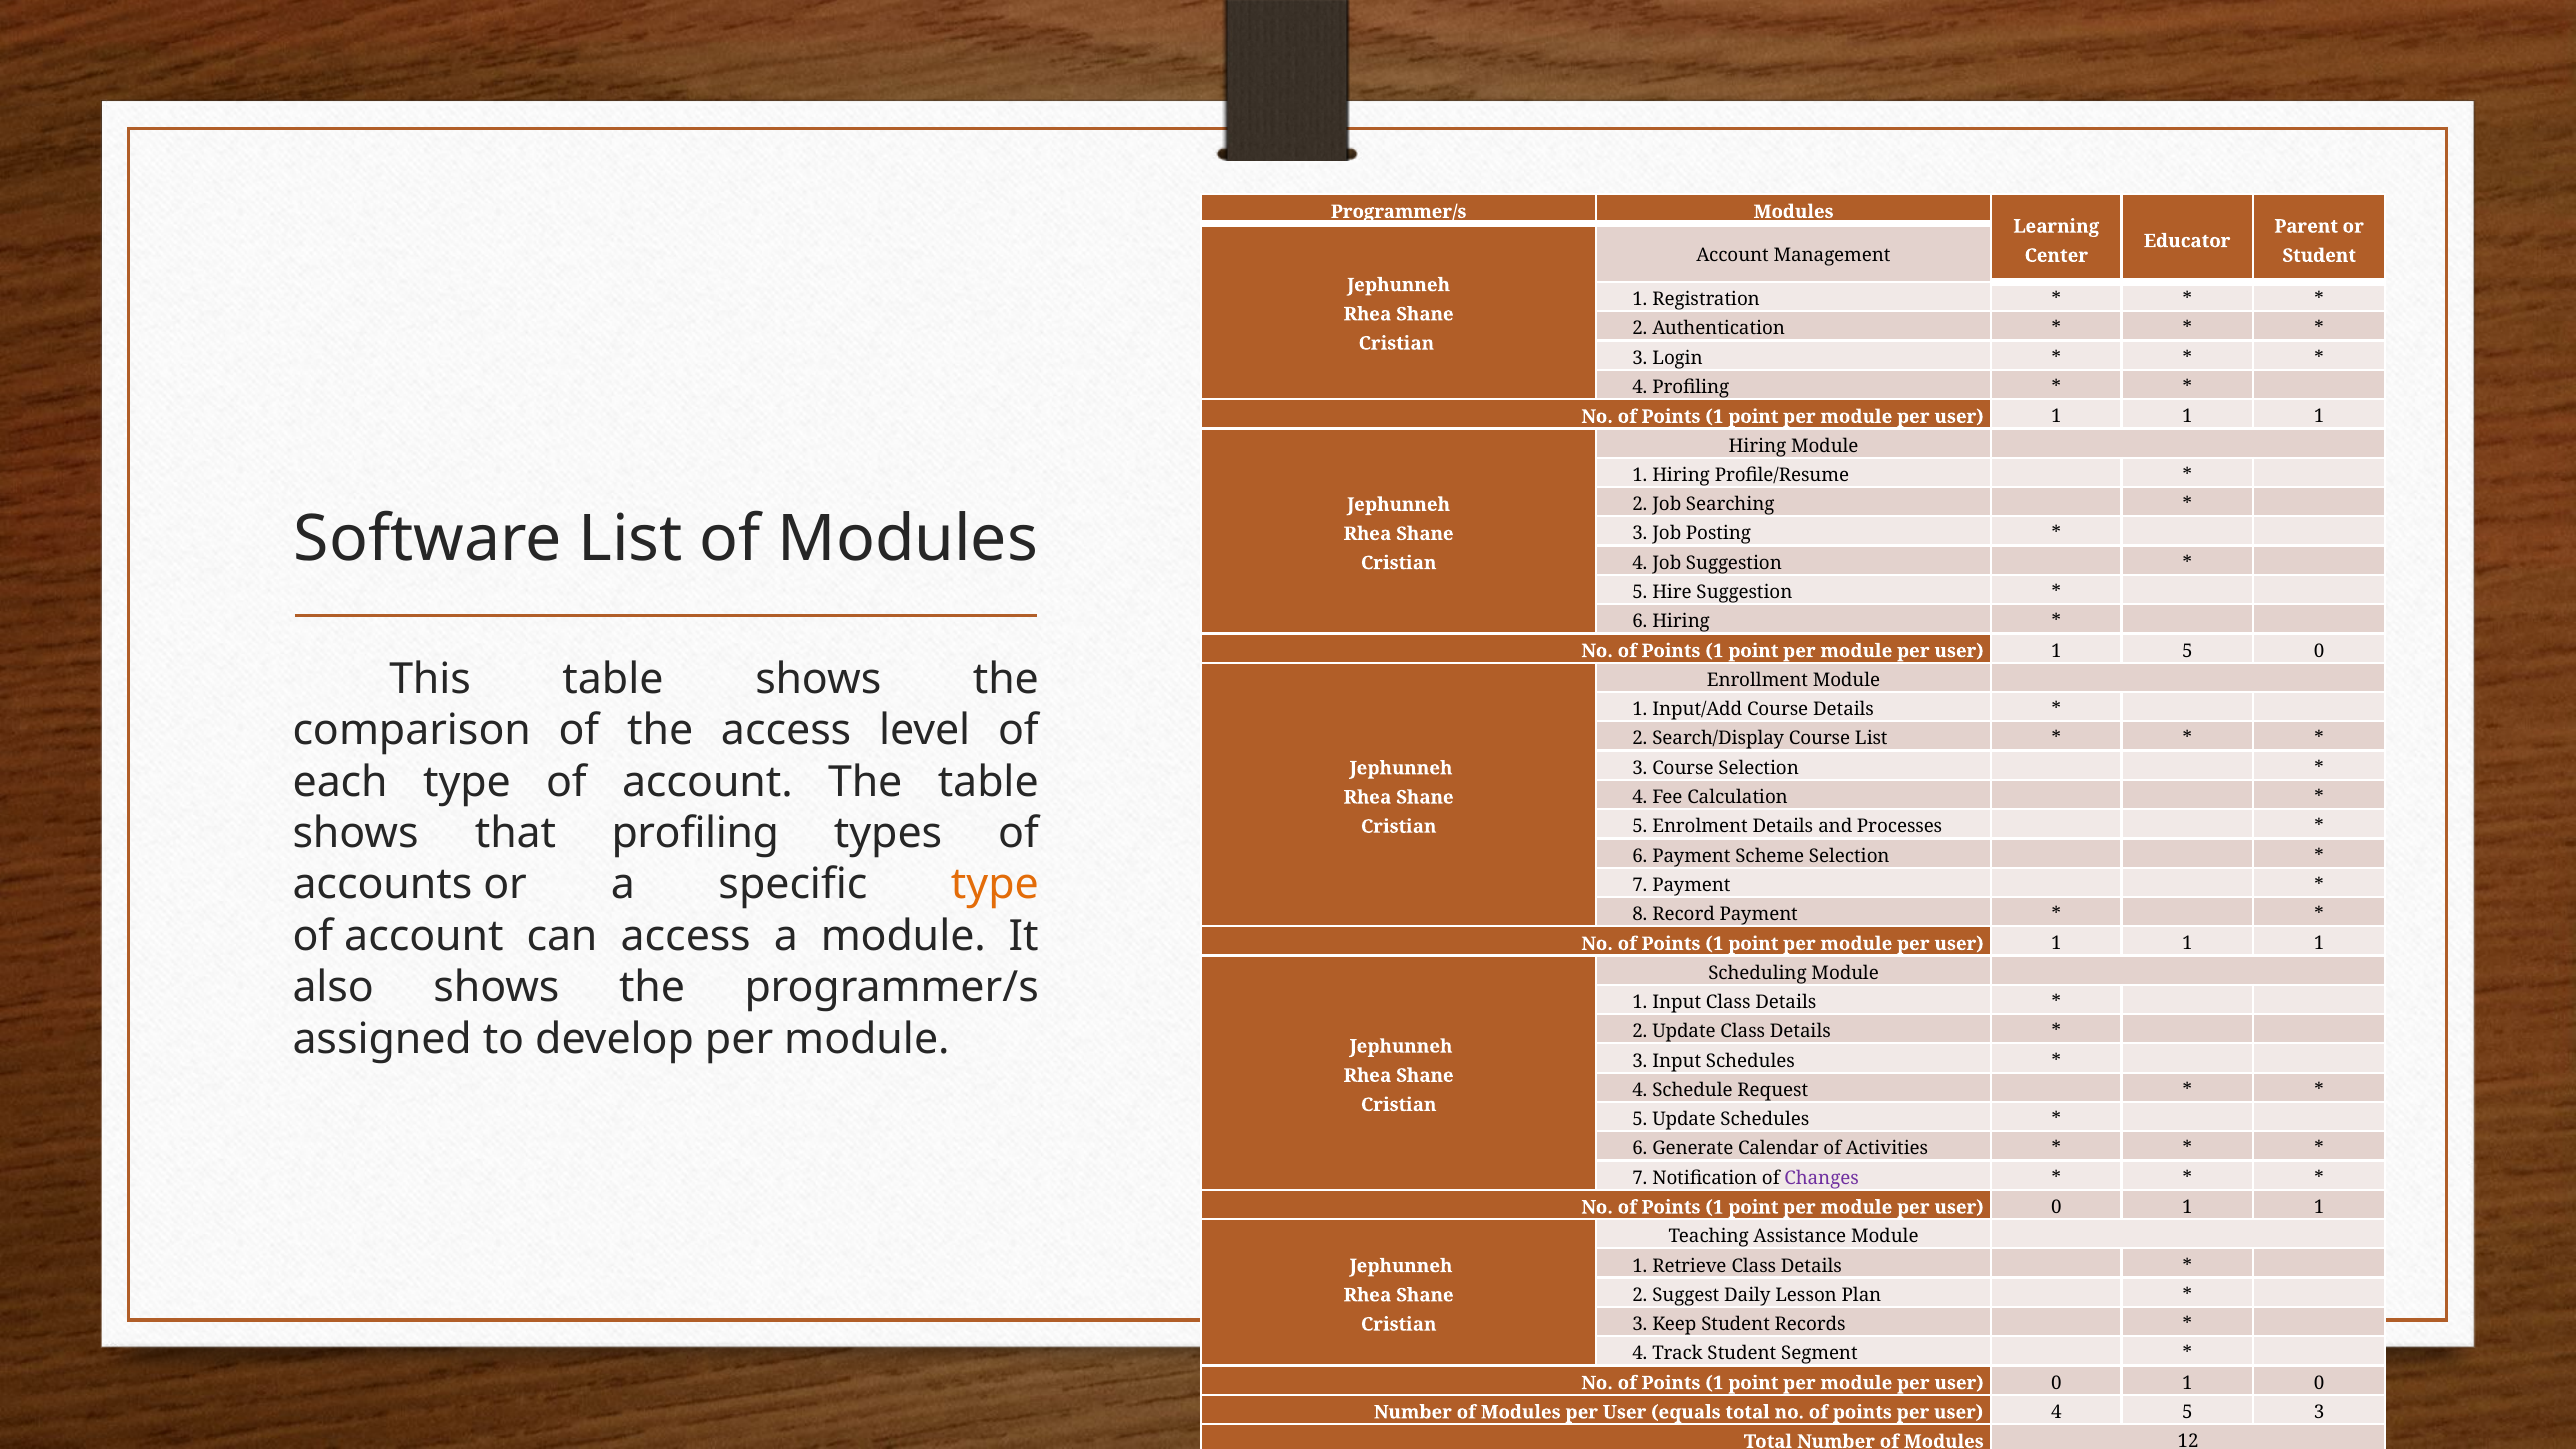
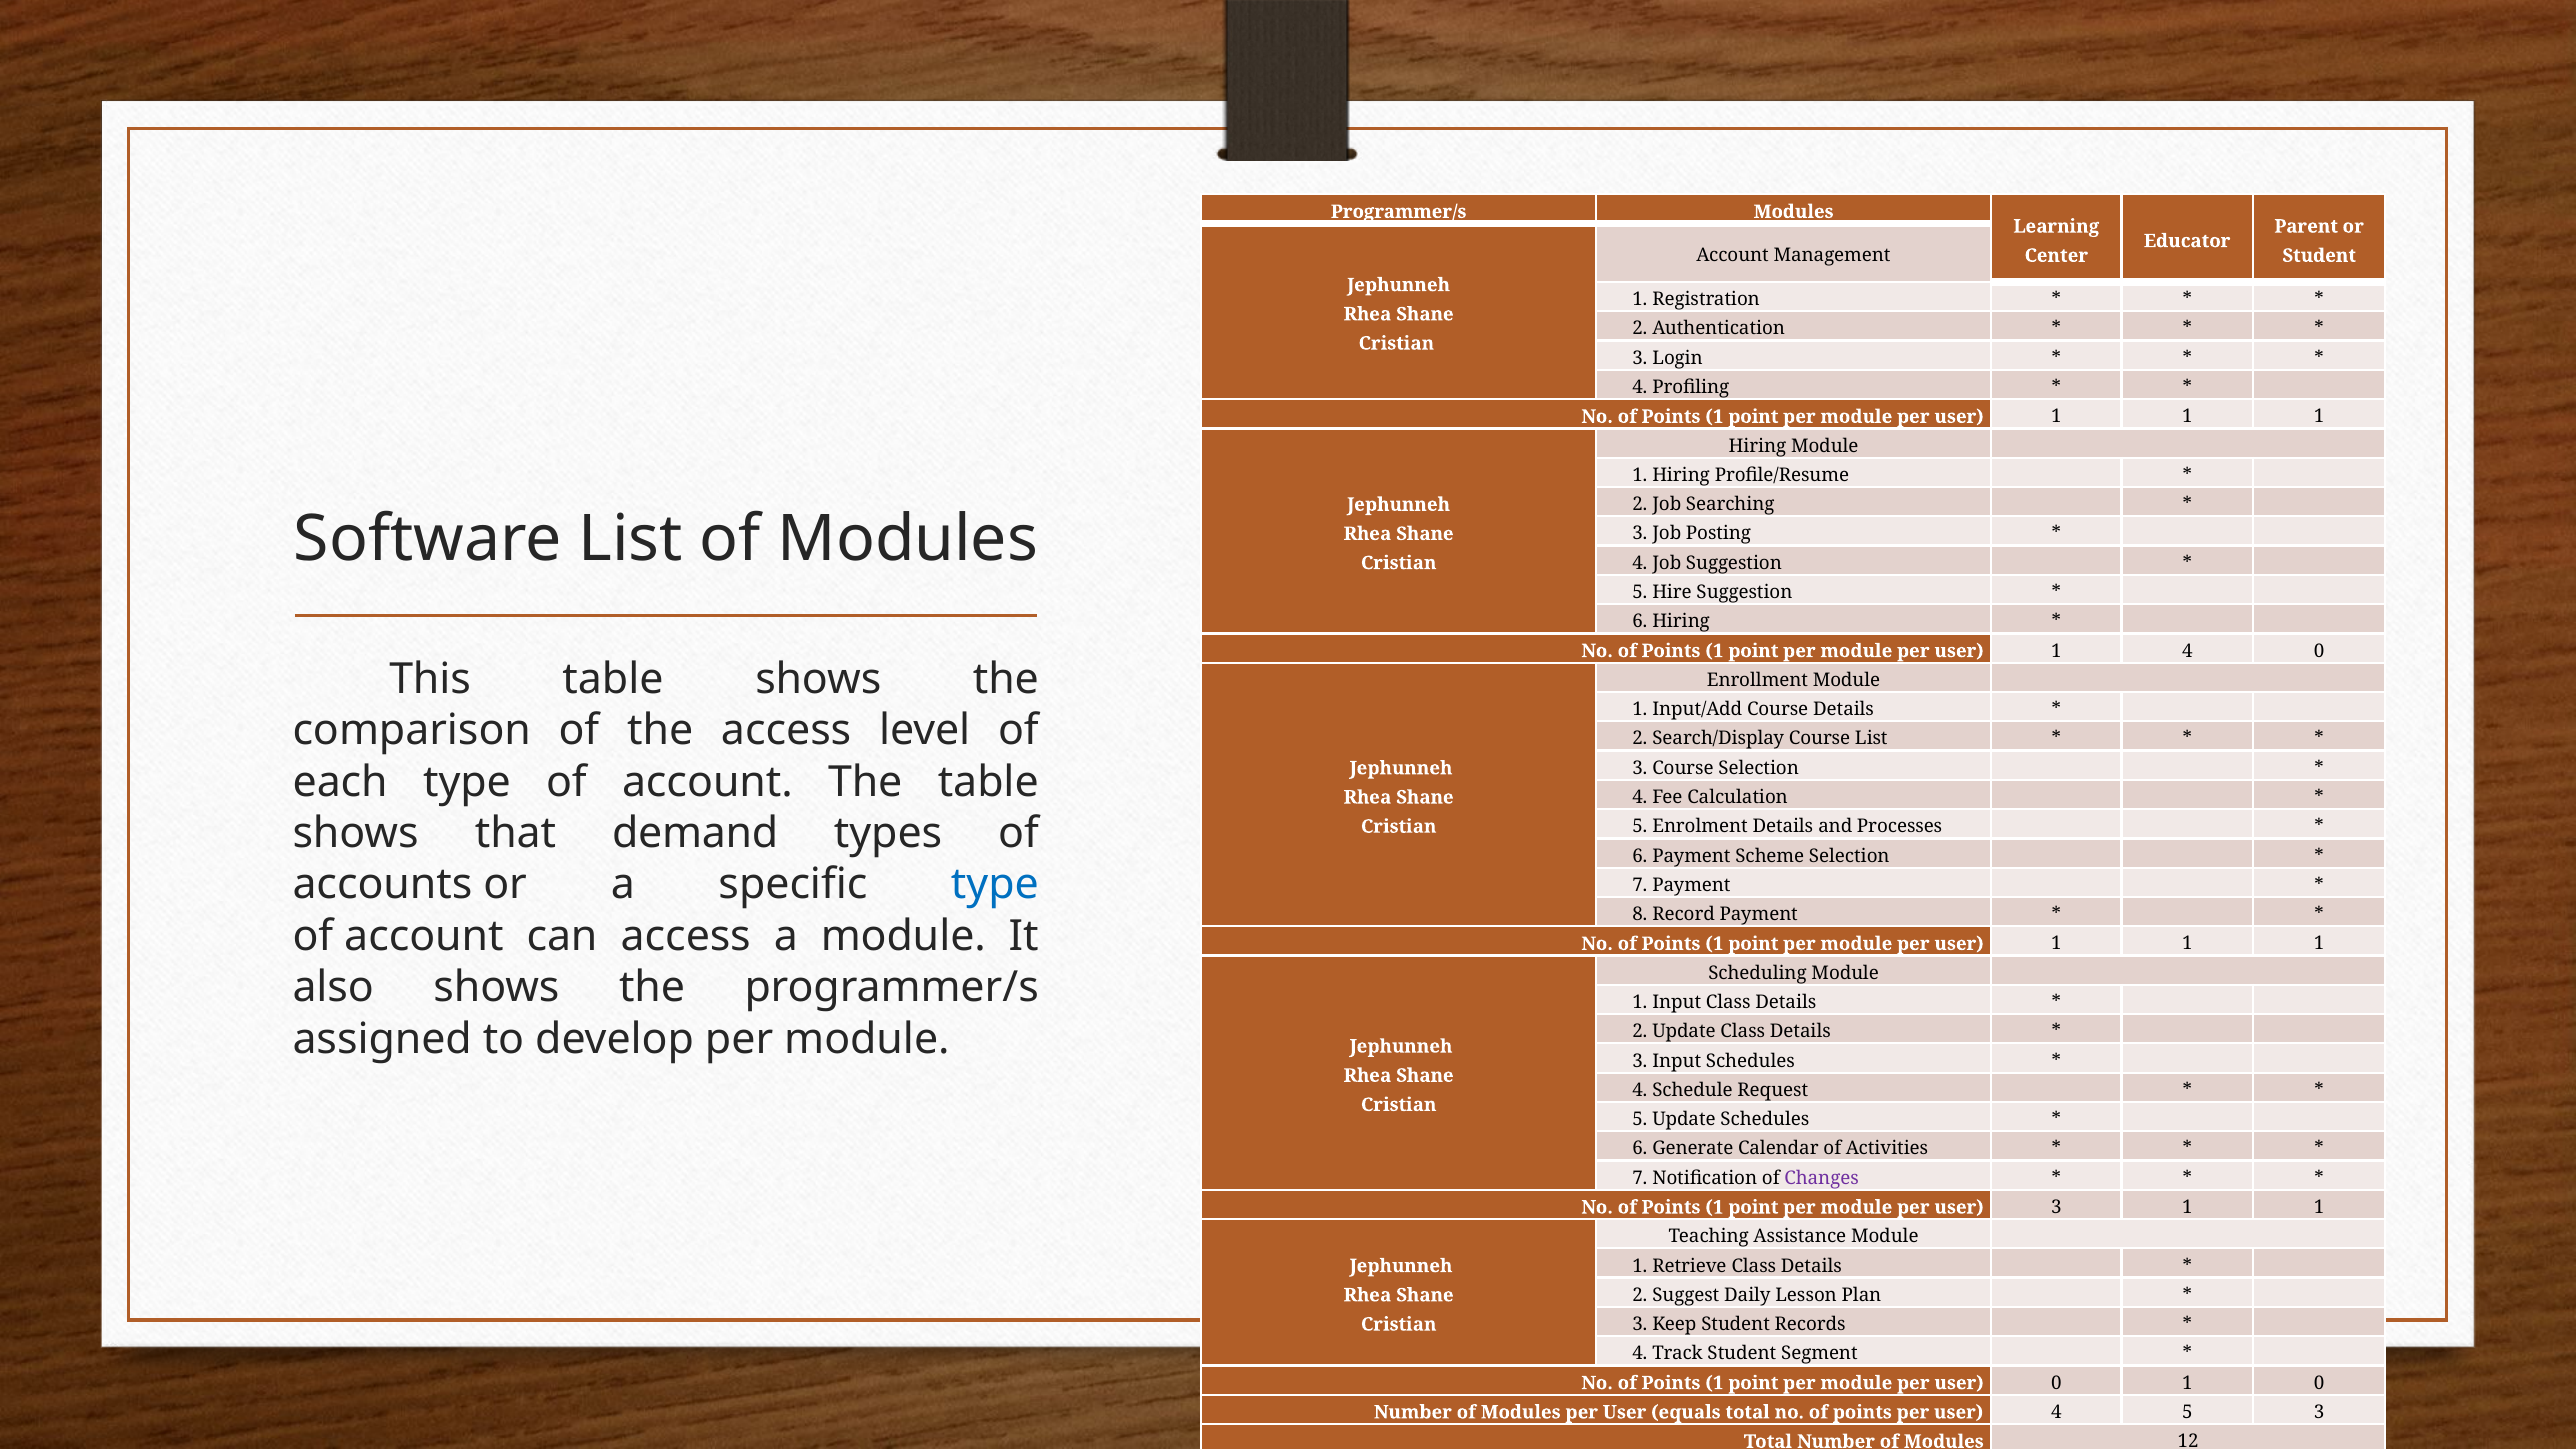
1 5: 5 -> 4
that profiling: profiling -> demand
type at (995, 885) colour: orange -> blue
0 at (2056, 1207): 0 -> 3
